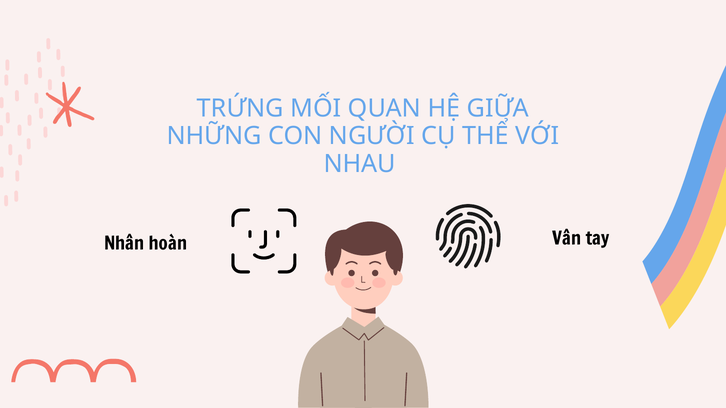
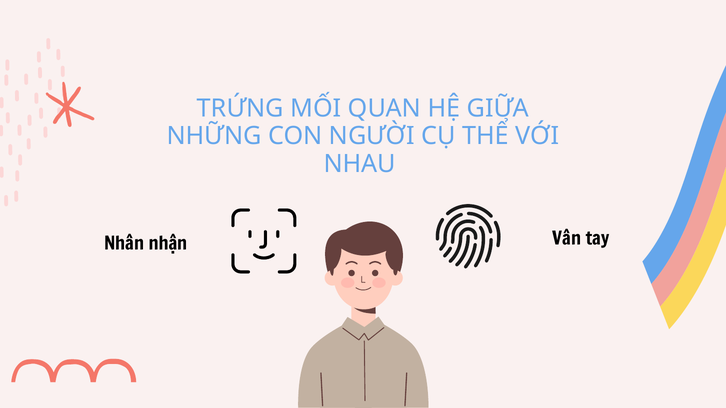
hoàn: hoàn -> nhận
